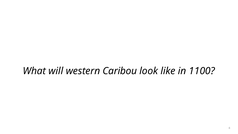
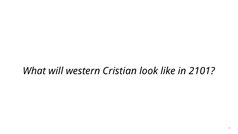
Caribou: Caribou -> Cristian
1100: 1100 -> 2101
